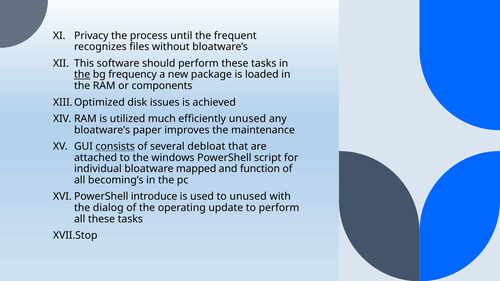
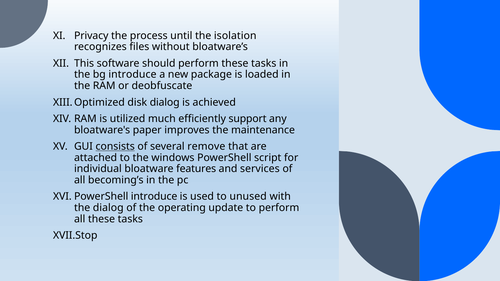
frequent: frequent -> isolation
the at (82, 75) underline: present -> none
bg frequency: frequency -> introduce
components: components -> deobfuscate
disk issues: issues -> dialog
efficiently unused: unused -> support
debloat: debloat -> remove
mapped: mapped -> features
function: function -> services
